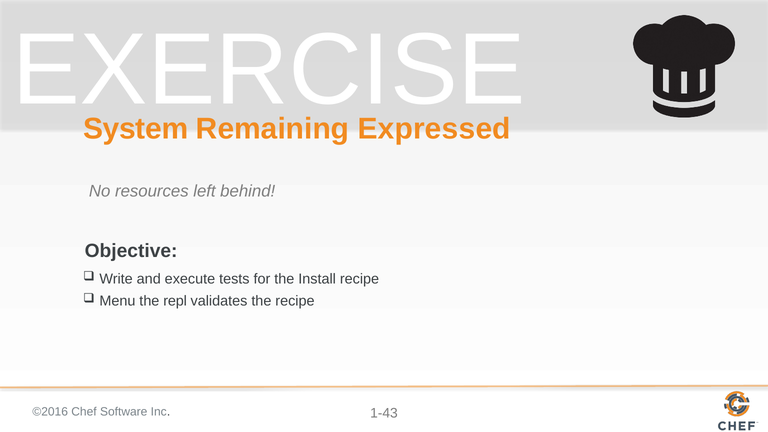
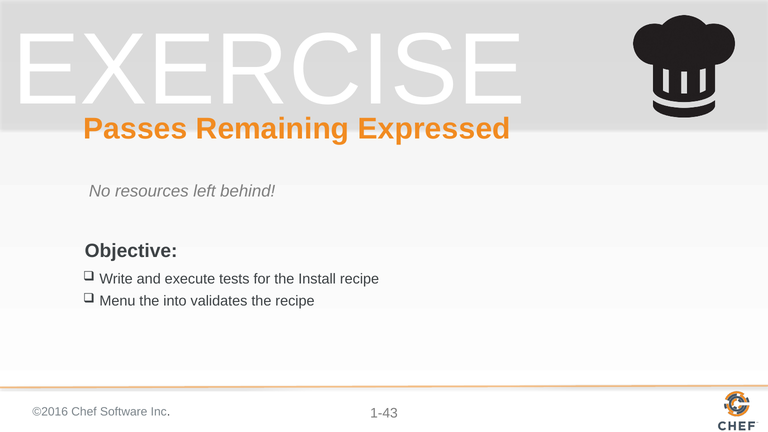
System: System -> Passes
repl: repl -> into
